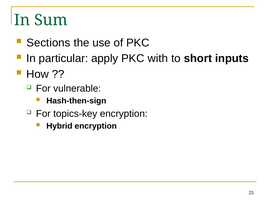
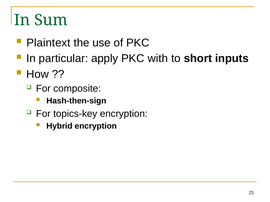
Sections: Sections -> Plaintext
vulnerable: vulnerable -> composite
